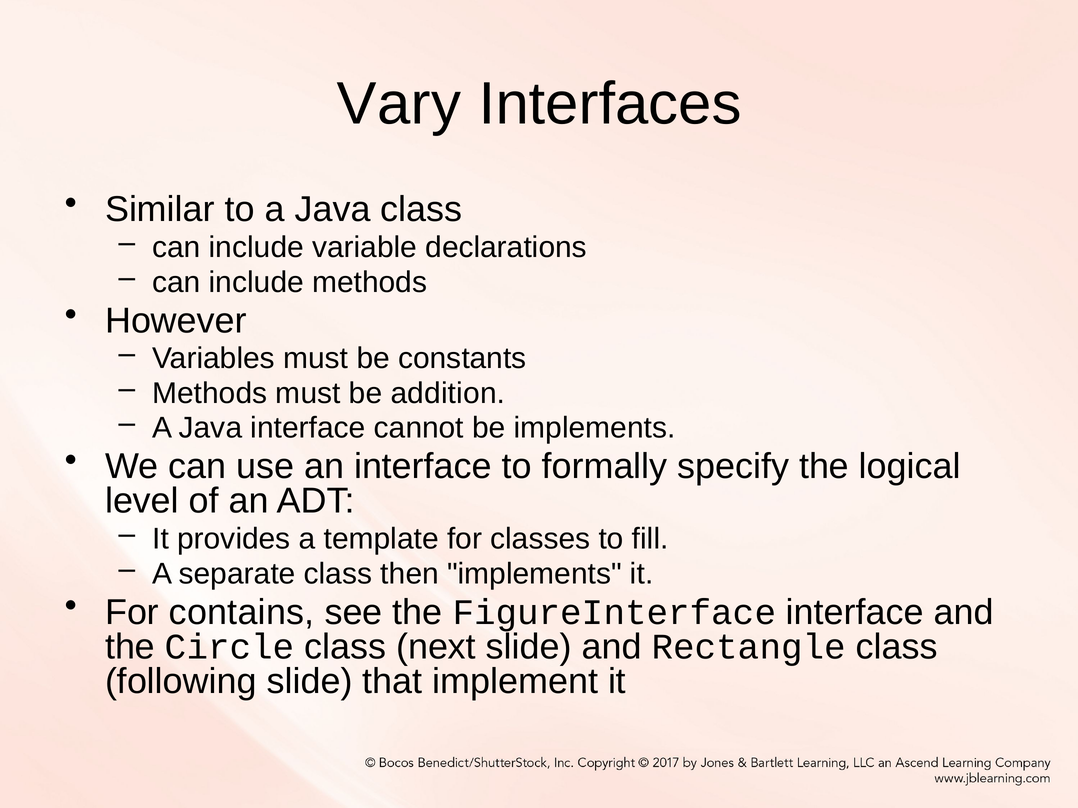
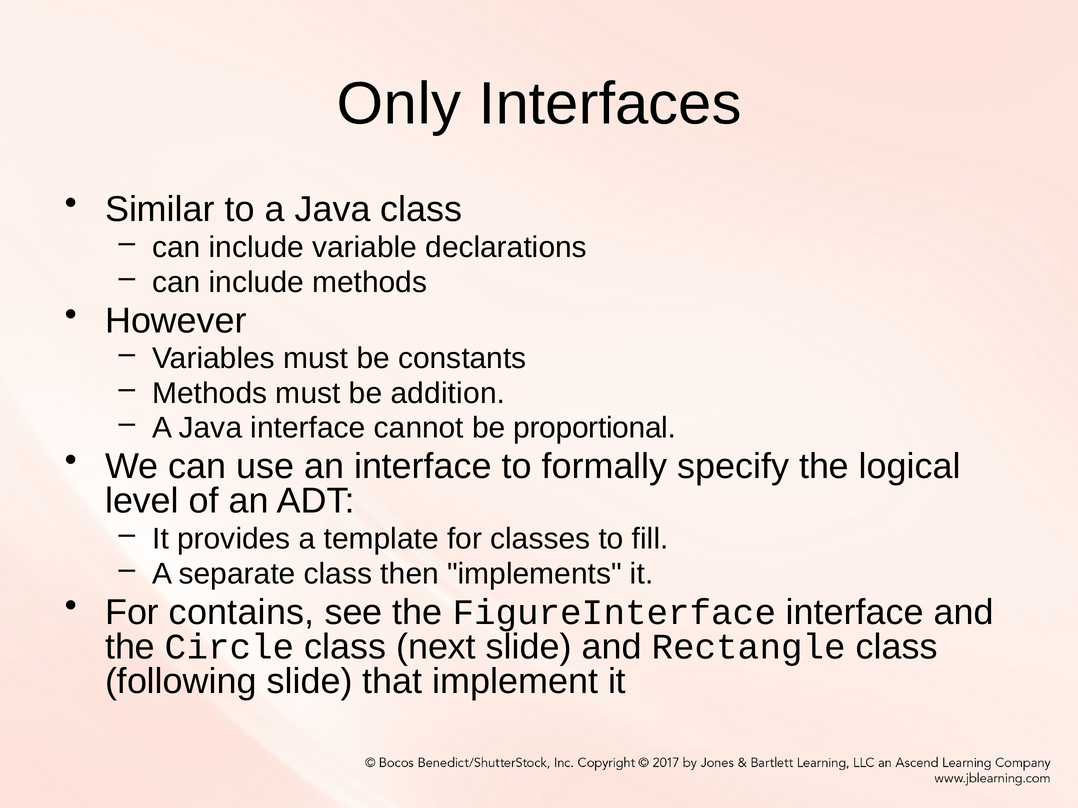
Vary: Vary -> Only
be implements: implements -> proportional
